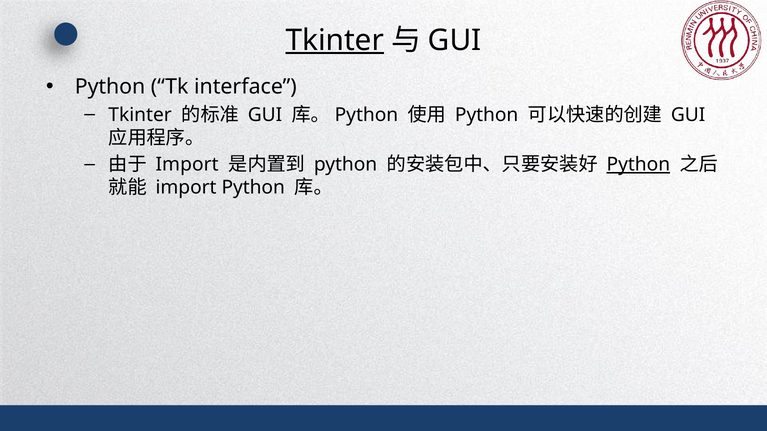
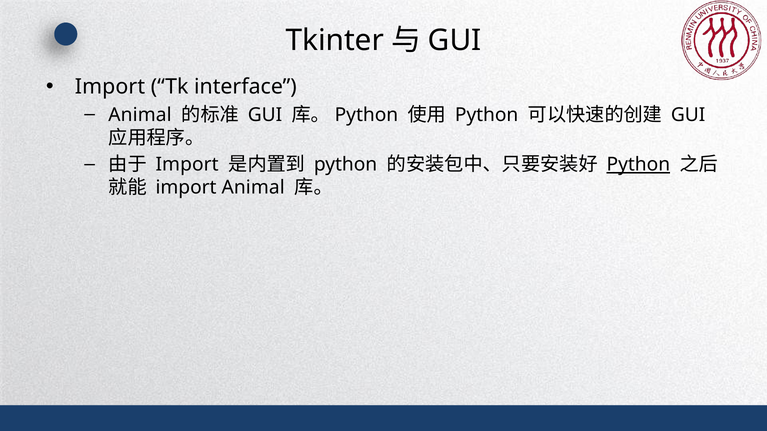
Tkinter at (335, 40) underline: present -> none
Python at (110, 87): Python -> Import
Tkinter at (140, 115): Tkinter -> Animal
import Python: Python -> Animal
